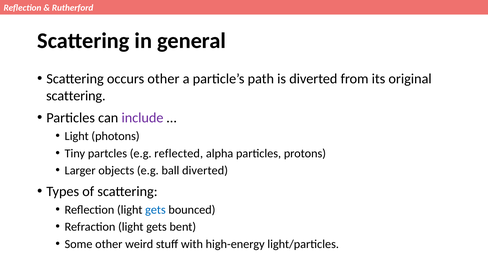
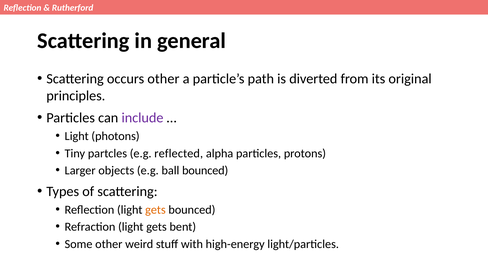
scattering at (76, 96): scattering -> principles
ball diverted: diverted -> bounced
gets at (155, 210) colour: blue -> orange
